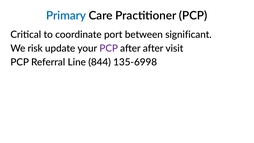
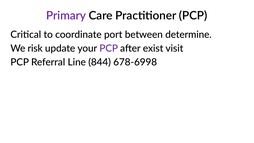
Primary colour: blue -> purple
significant: significant -> determine
after after: after -> exist
135-6998: 135-6998 -> 678-6998
